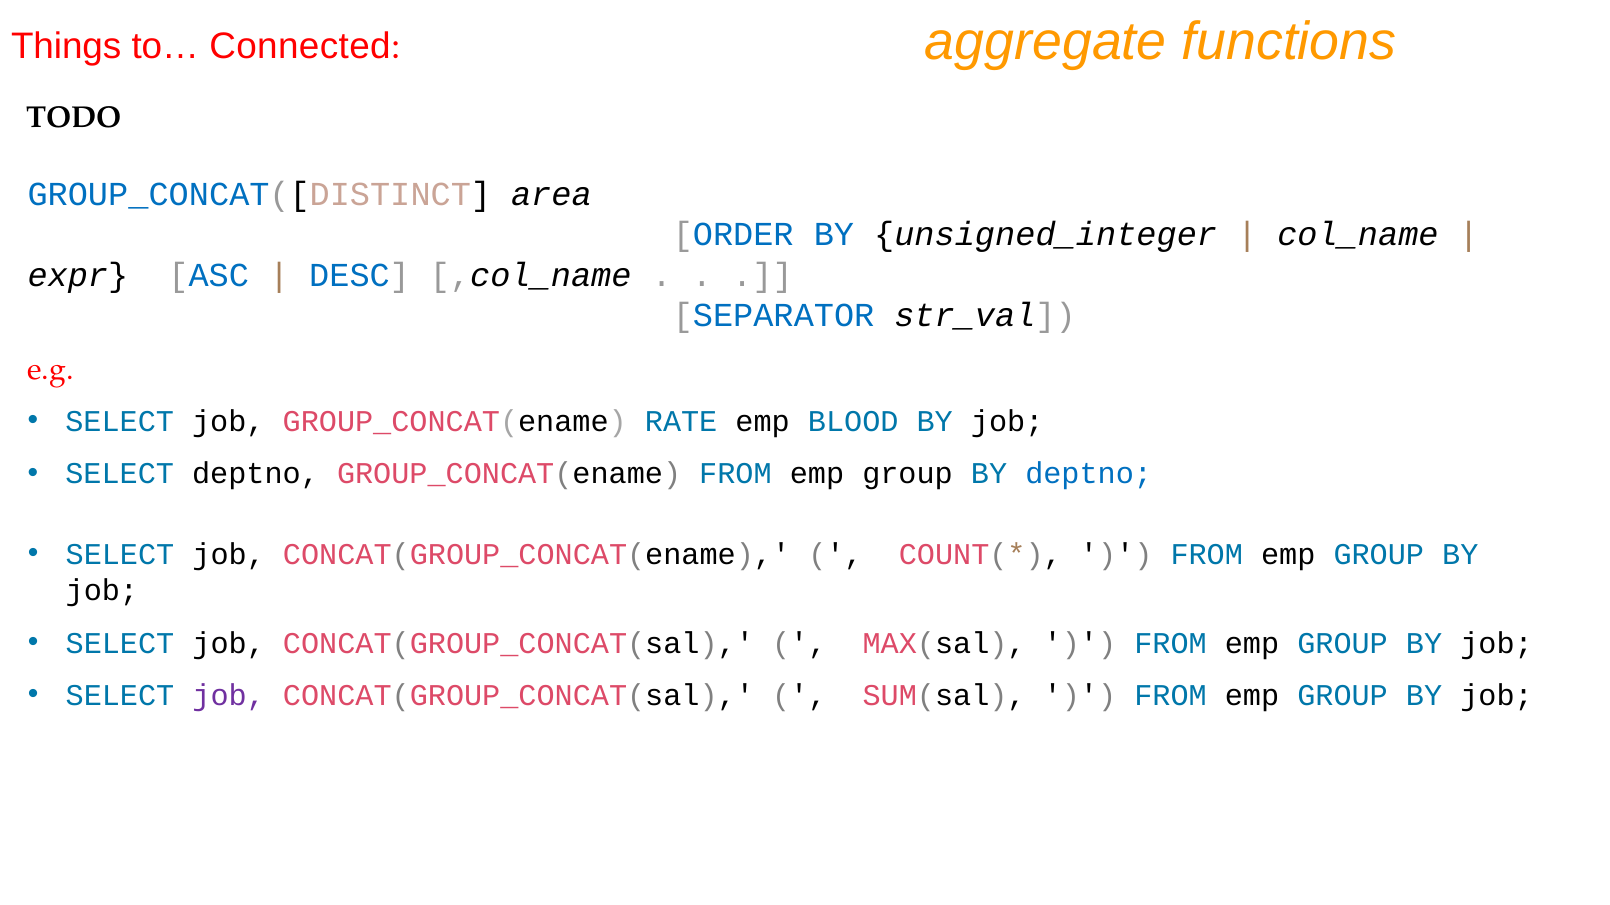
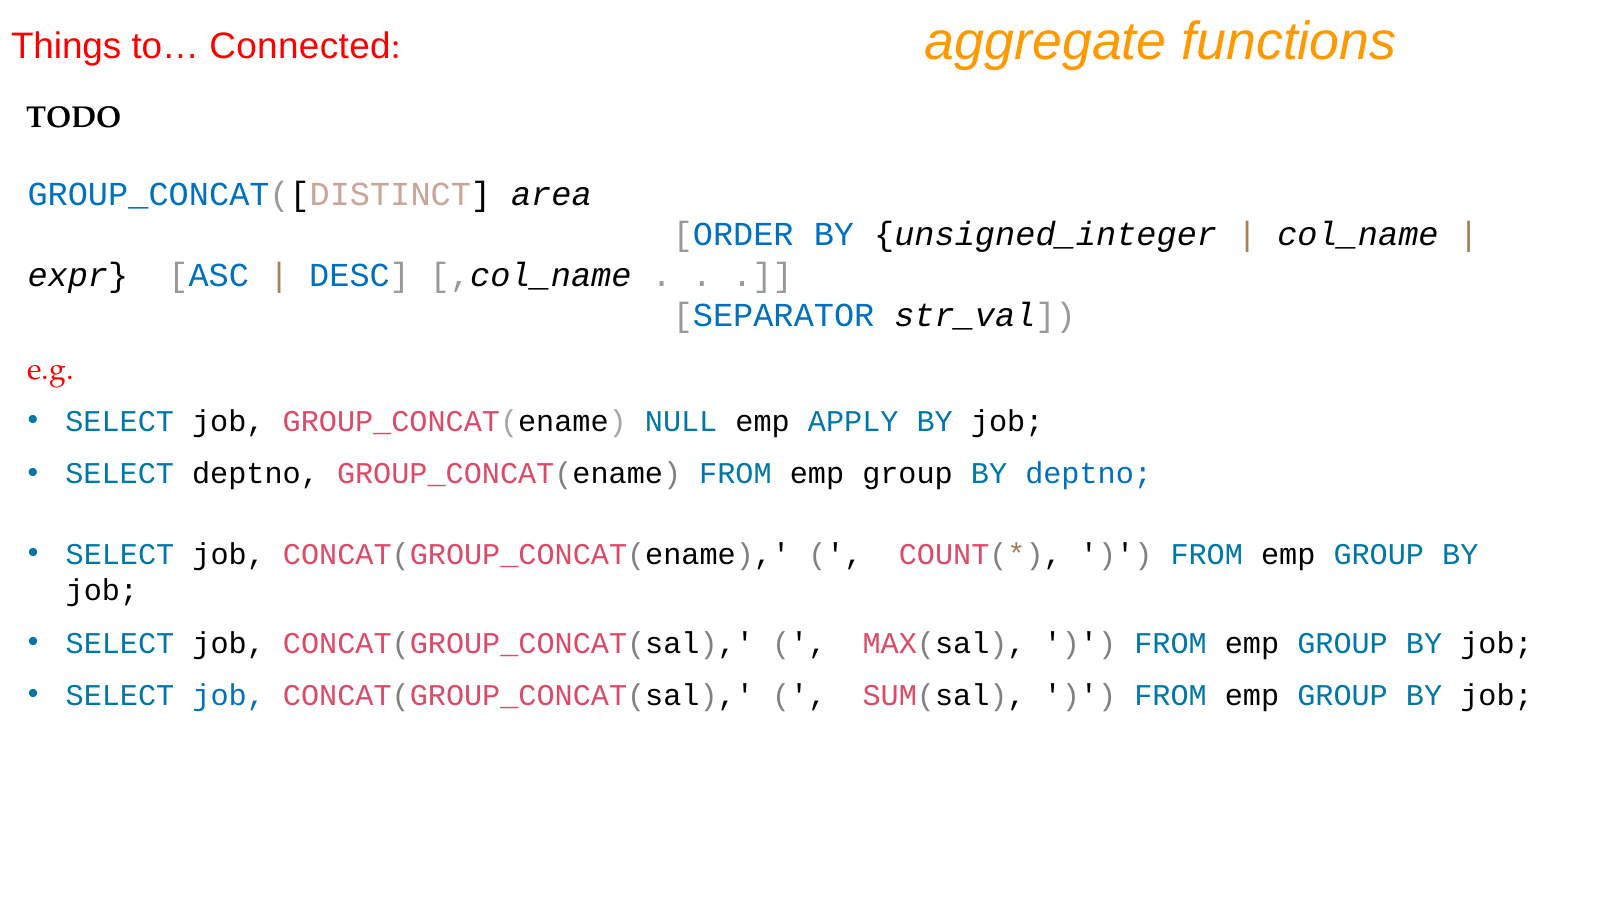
RATE: RATE -> NULL
BLOOD: BLOOD -> APPLY
job at (229, 696) colour: purple -> blue
